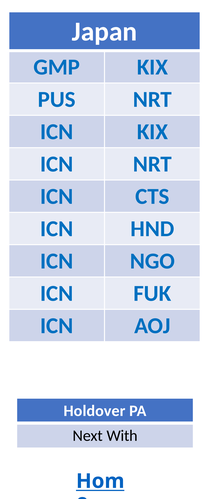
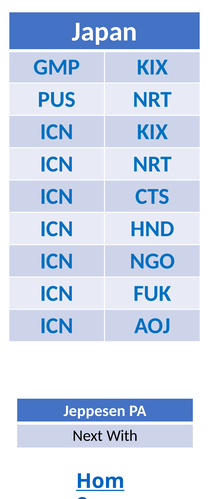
Holdover: Holdover -> Jeppesen
